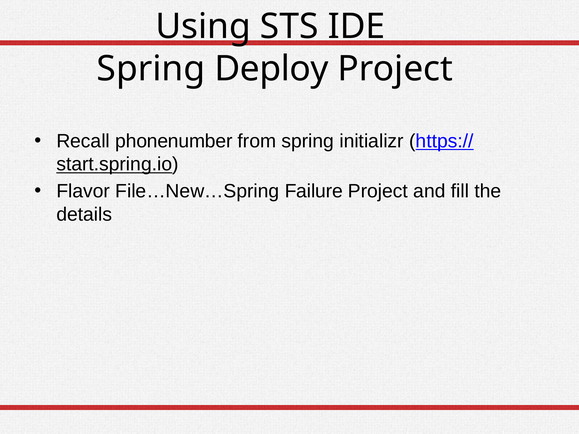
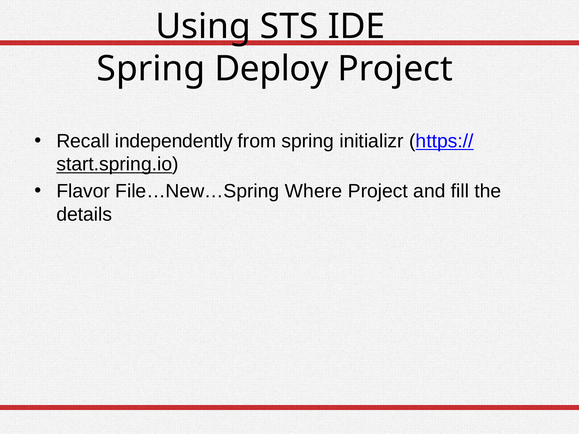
phonenumber: phonenumber -> independently
Failure: Failure -> Where
